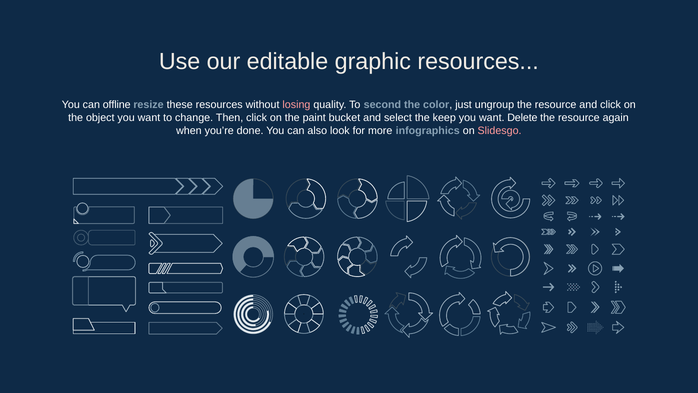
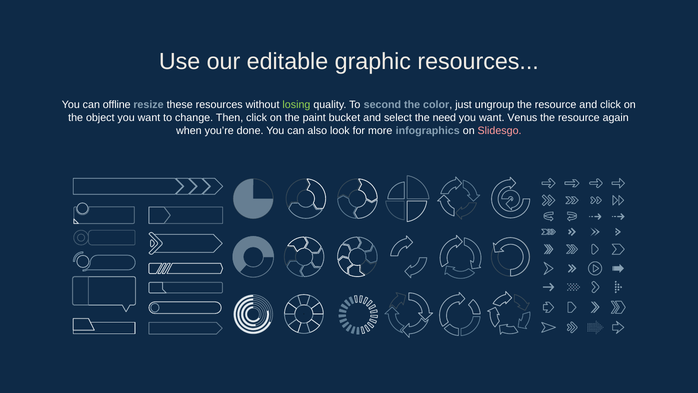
losing colour: pink -> light green
keep: keep -> need
Delete: Delete -> Venus
